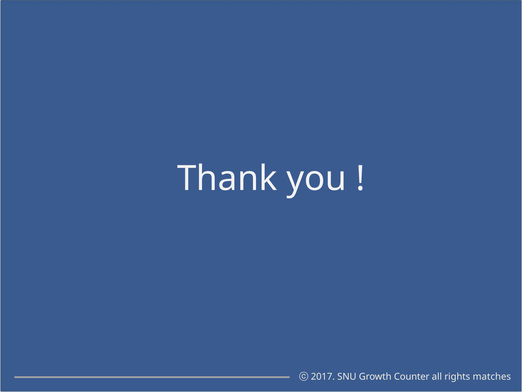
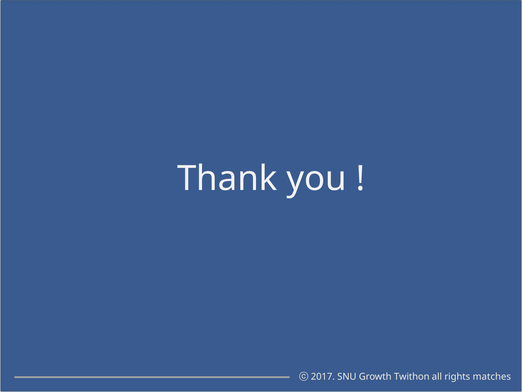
Counter: Counter -> Twithon
